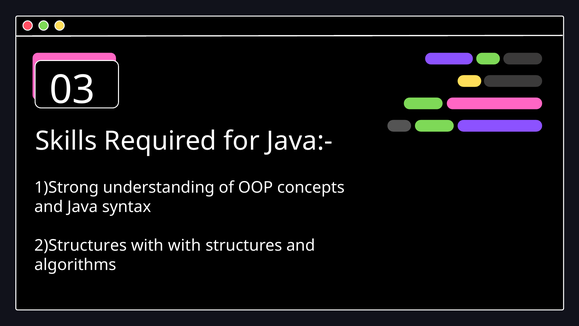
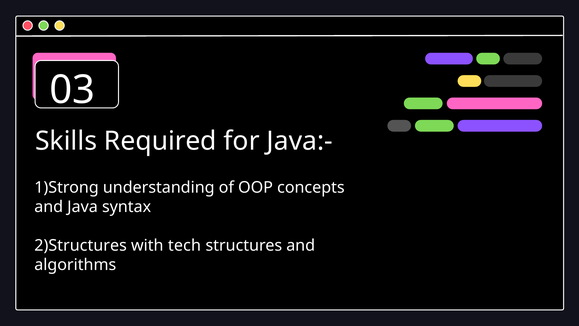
with with: with -> tech
